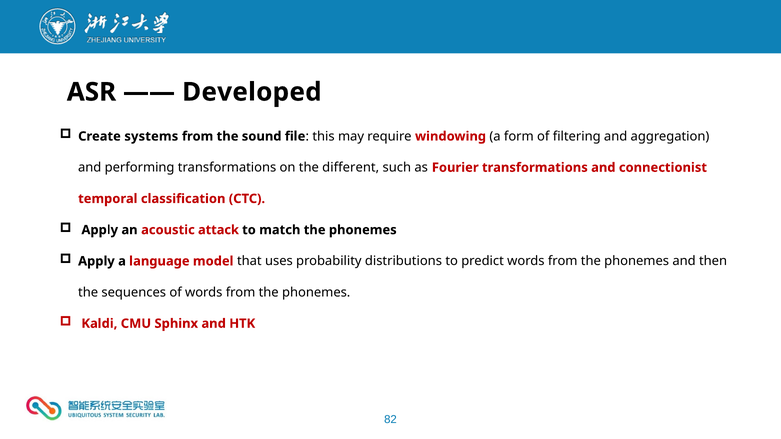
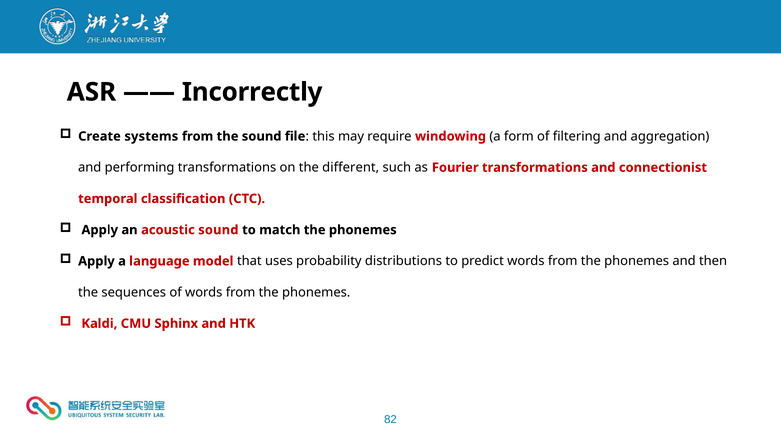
Developed: Developed -> Incorrectly
acoustic attack: attack -> sound
